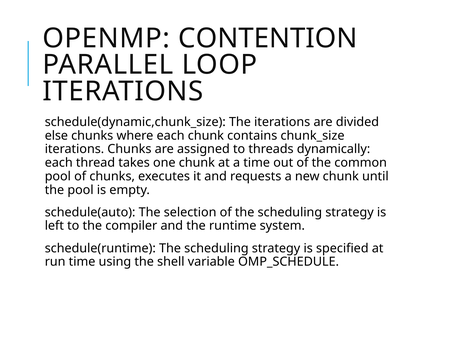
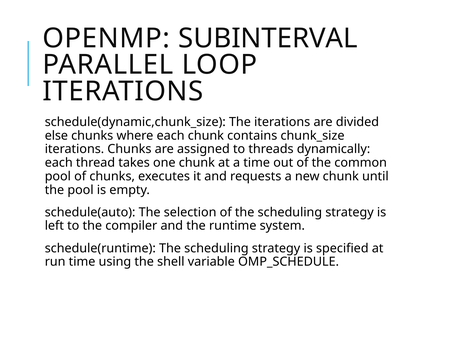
CONTENTION: CONTENTION -> SUBINTERVAL
